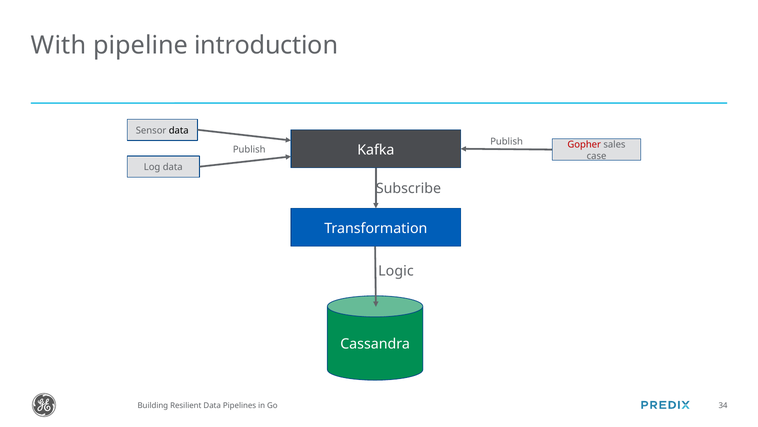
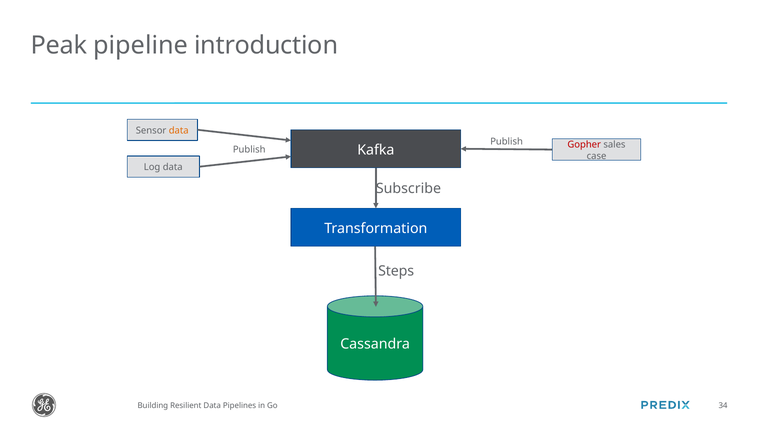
With: With -> Peak
data at (179, 130) colour: black -> orange
Logic: Logic -> Steps
